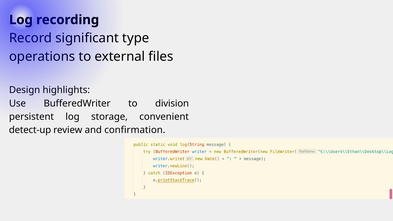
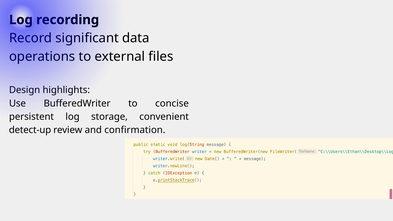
type: type -> data
division: division -> concise
